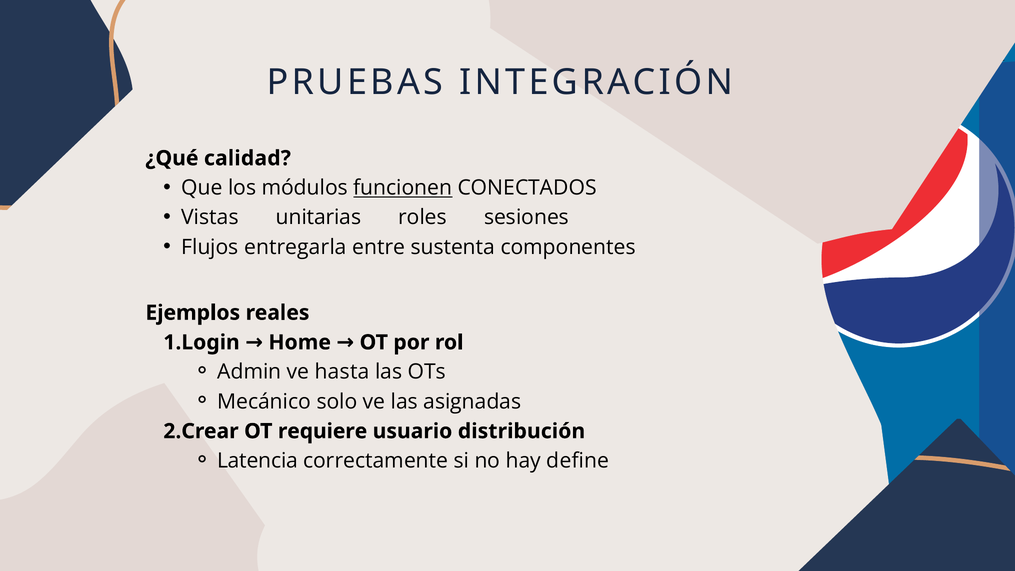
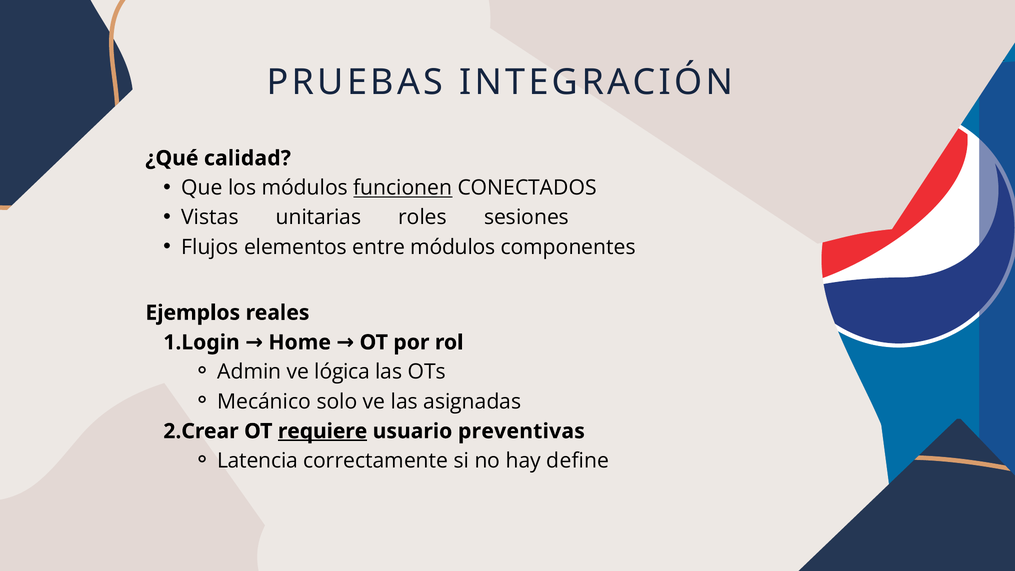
entregarla: entregarla -> elementos
entre sustenta: sustenta -> módulos
hasta: hasta -> lógica
requiere underline: none -> present
distribución: distribución -> preventivas
